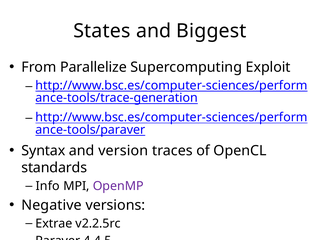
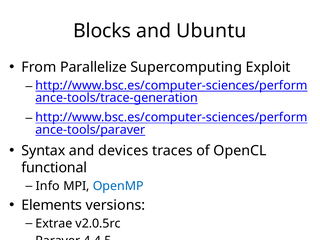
States: States -> Blocks
Biggest: Biggest -> Ubuntu
version: version -> devices
standards: standards -> functional
OpenMP colour: purple -> blue
Negative: Negative -> Elements
v2.2.5rc: v2.2.5rc -> v2.0.5rc
